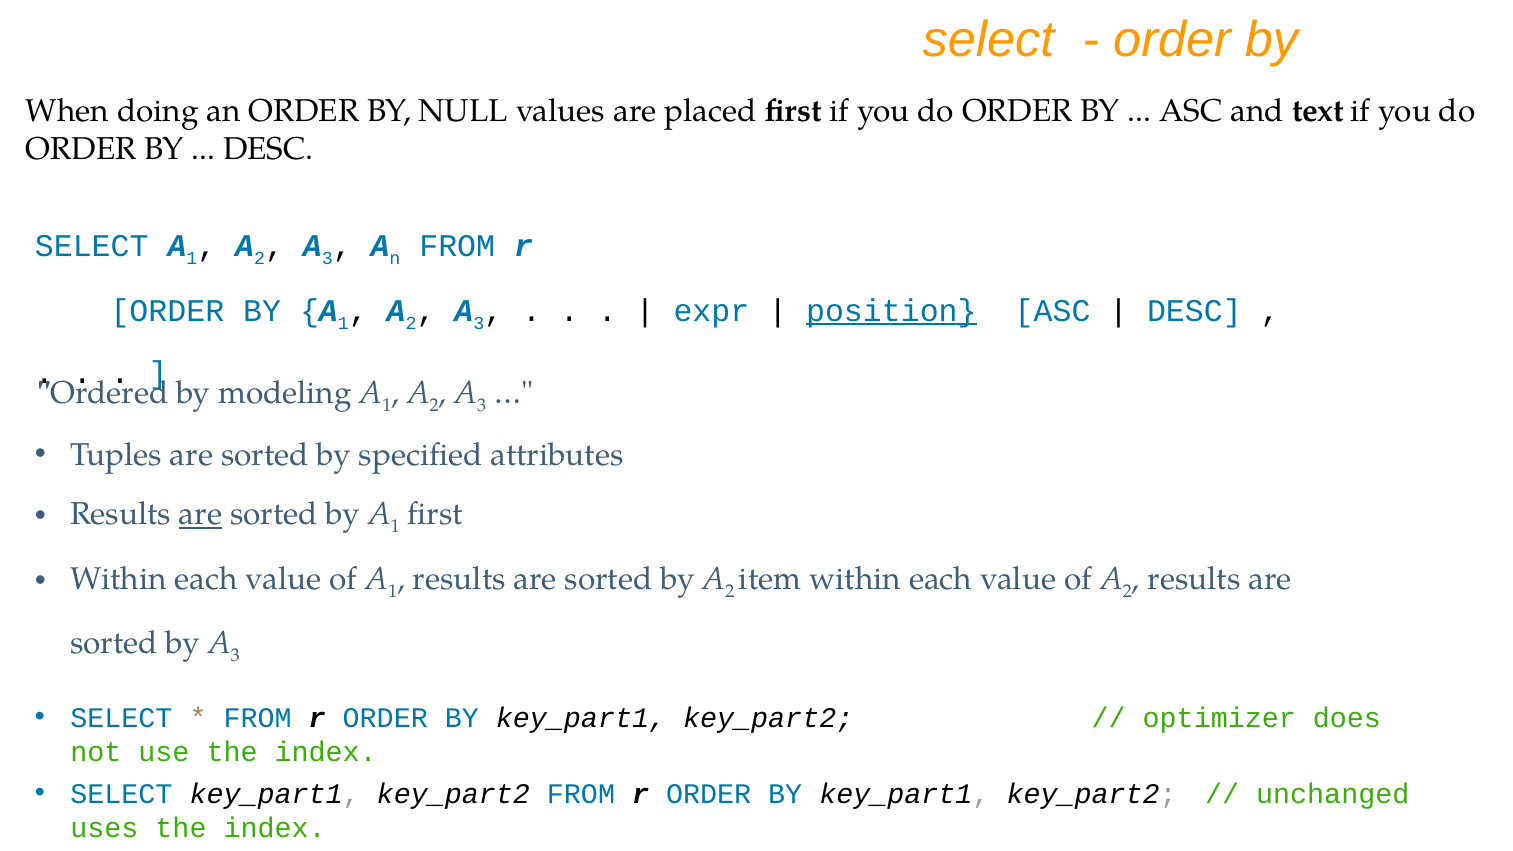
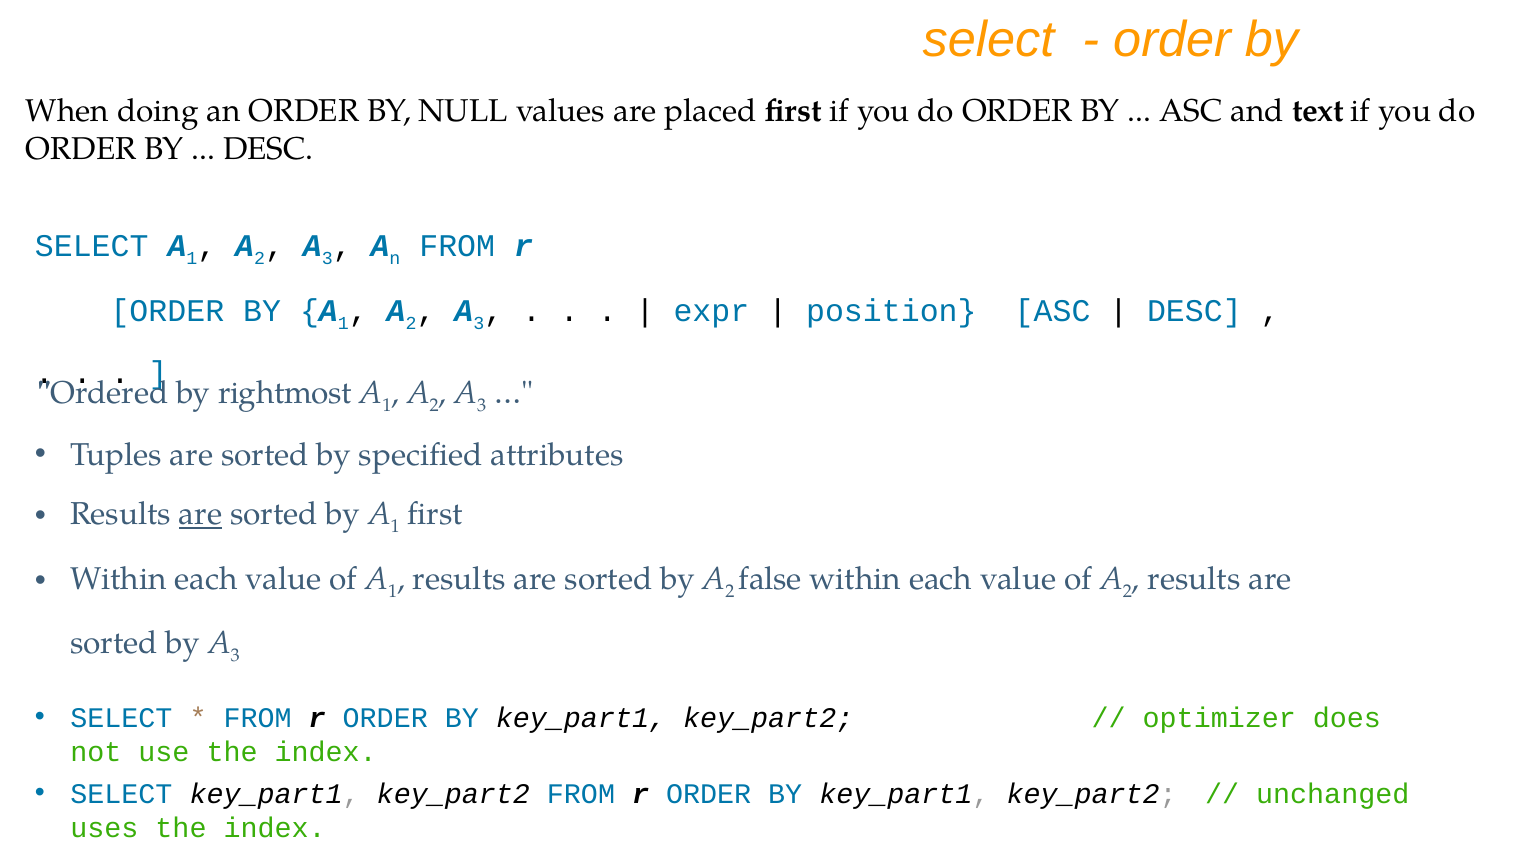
position underline: present -> none
modeling: modeling -> rightmost
item: item -> false
